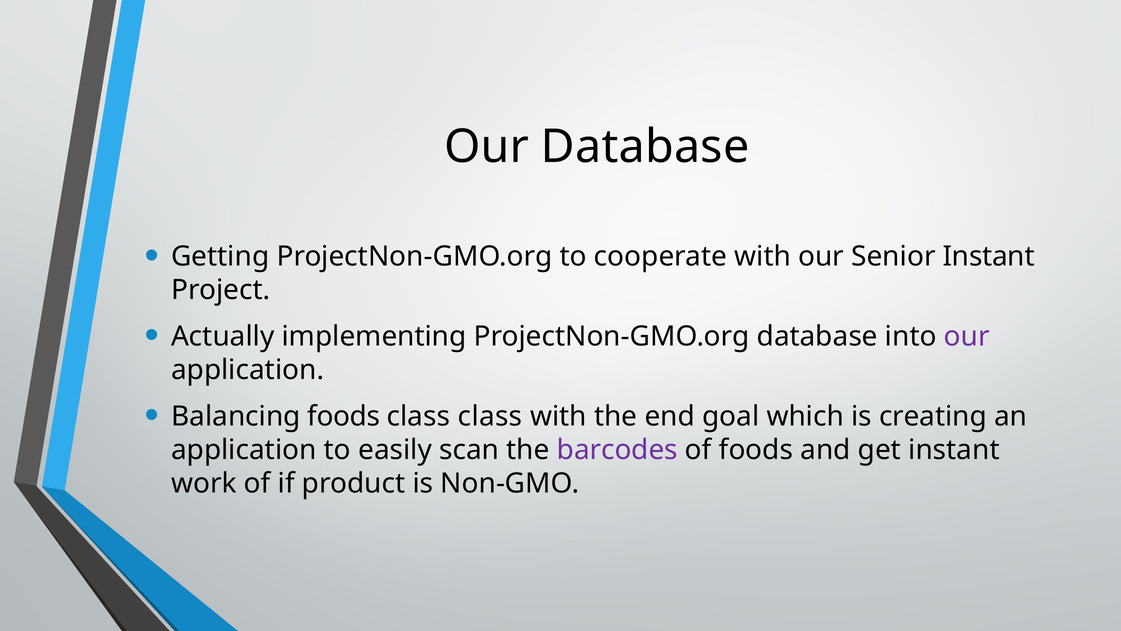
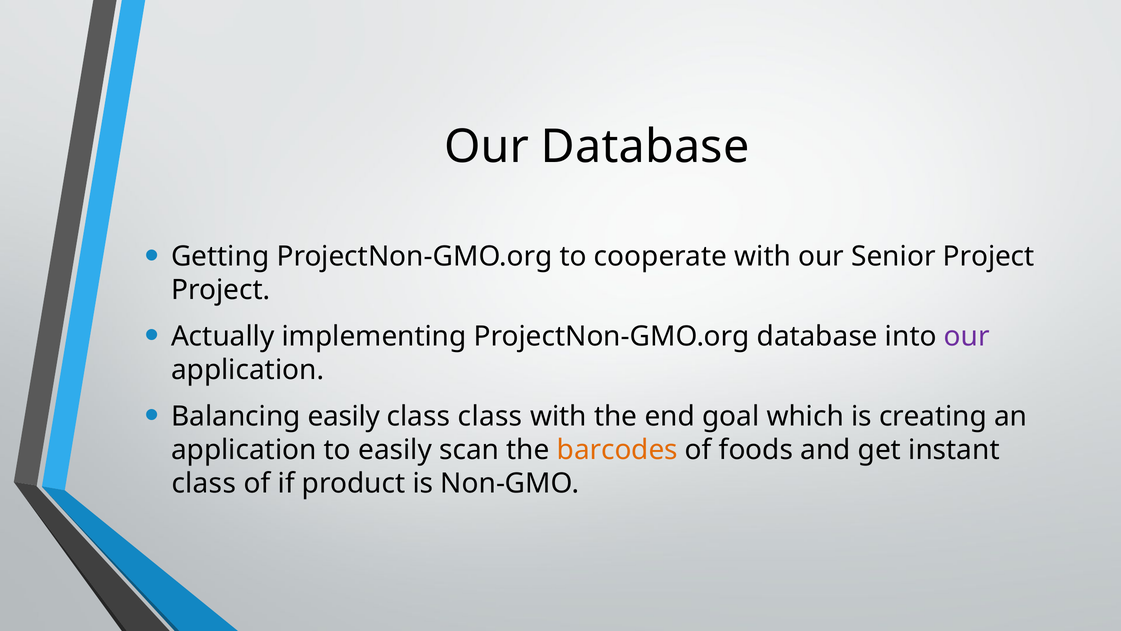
Senior Instant: Instant -> Project
Balancing foods: foods -> easily
barcodes colour: purple -> orange
work at (204, 483): work -> class
